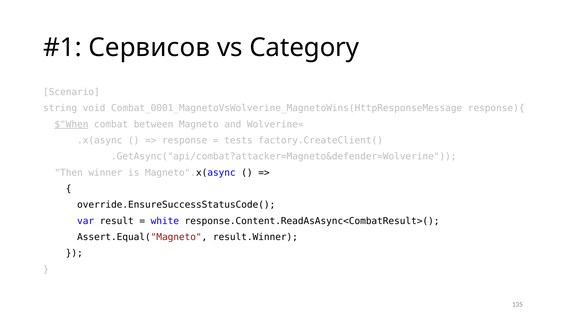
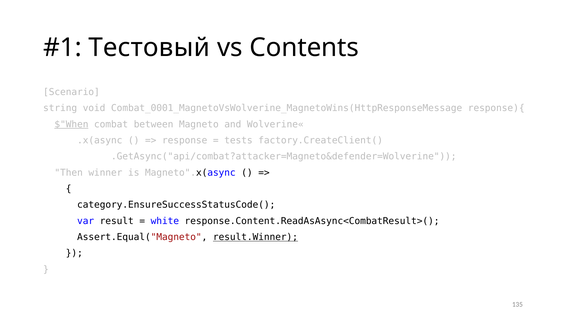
Сервисов: Сервисов -> Тестовый
Category: Category -> Contents
override.EnsureSuccessStatusCode(: override.EnsureSuccessStatusCode( -> category.EnsureSuccessStatusCode(
result.Winner underline: none -> present
